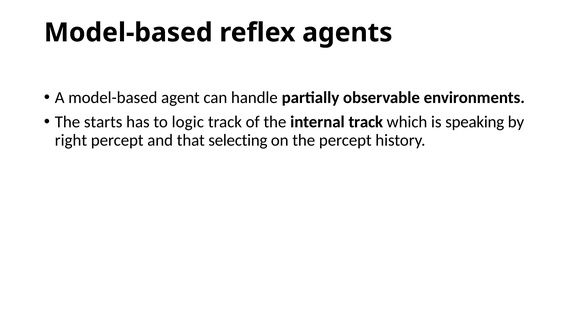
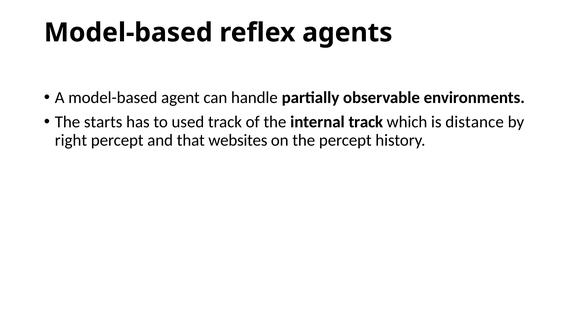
logic: logic -> used
speaking: speaking -> distance
selecting: selecting -> websites
